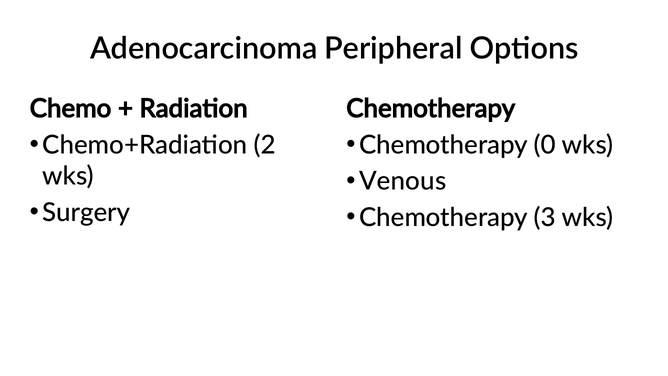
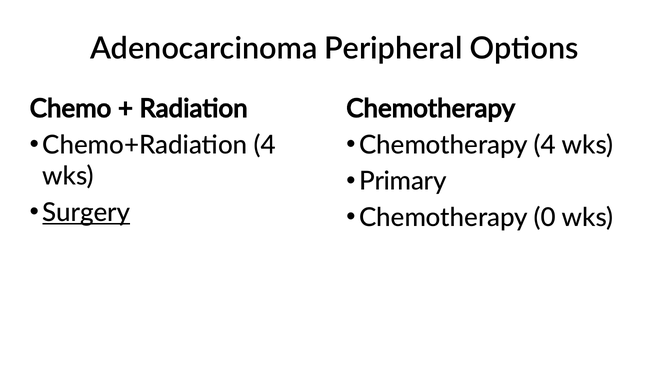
Chemo+Radiation 2: 2 -> 4
Chemotherapy 0: 0 -> 4
Venous: Venous -> Primary
Surgery underline: none -> present
3: 3 -> 0
